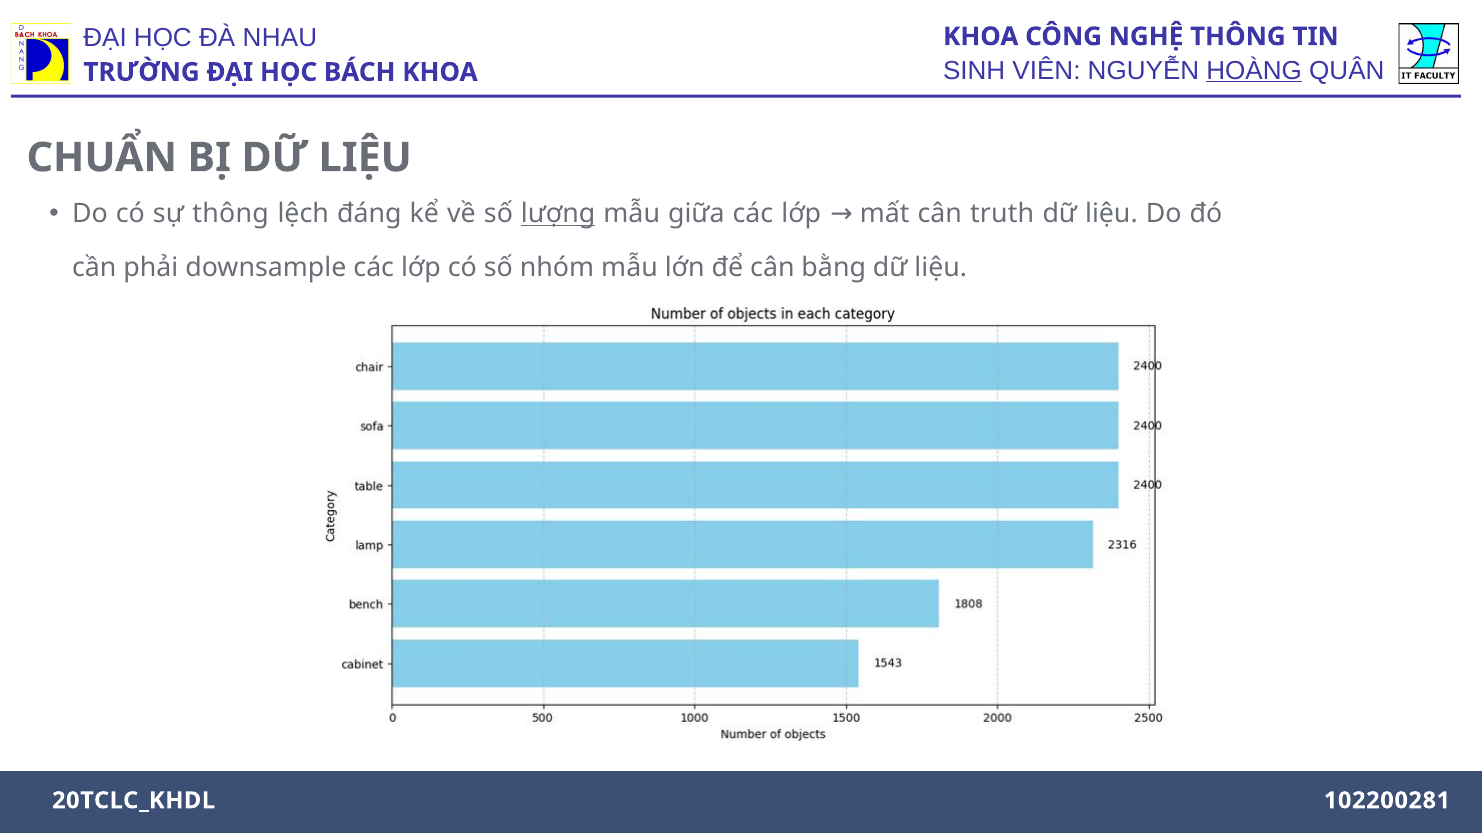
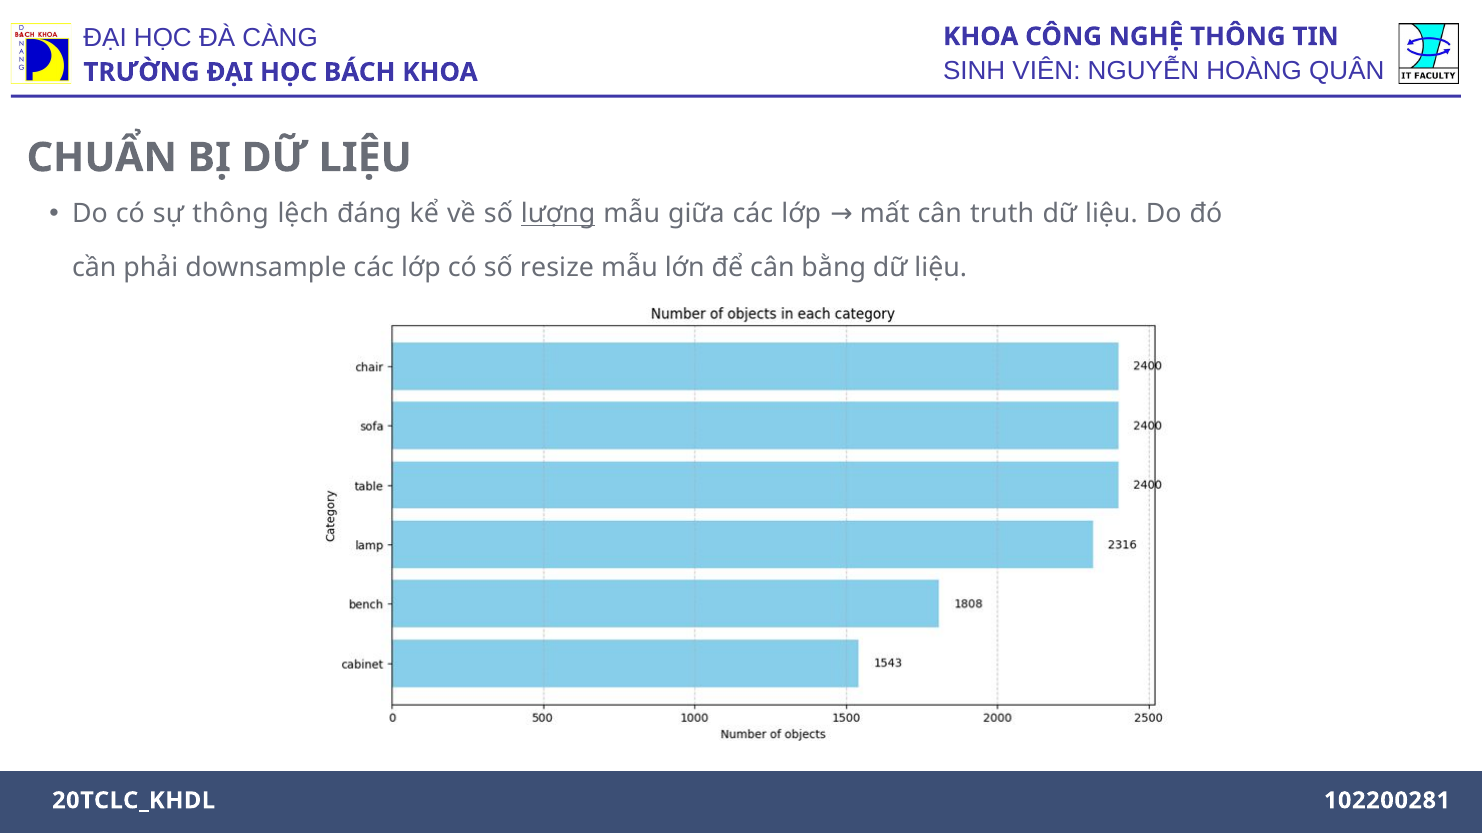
NHAU: NHAU -> CÀNG
HOÀNG underline: present -> none
nhóm: nhóm -> resize
